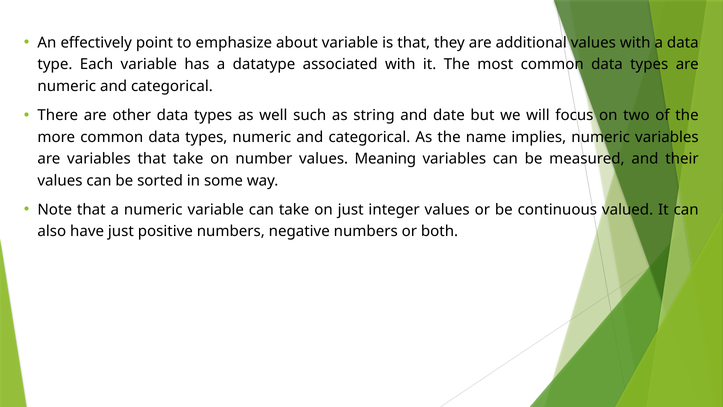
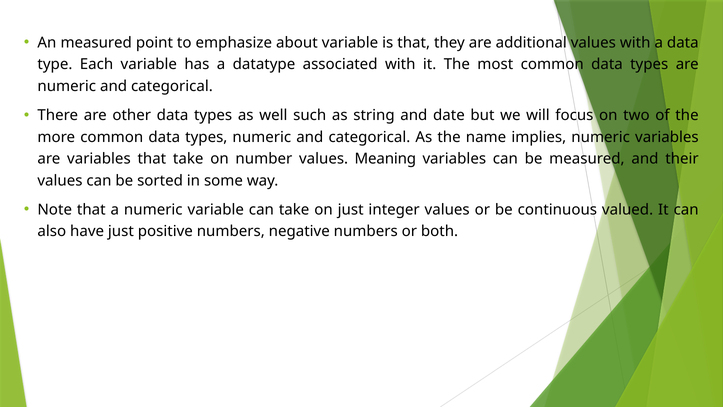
An effectively: effectively -> measured
